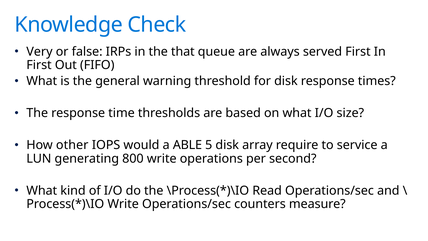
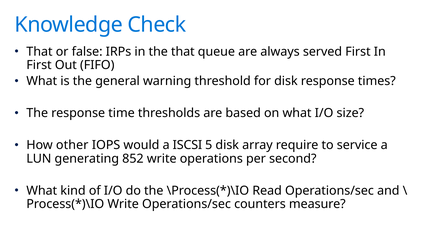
Very at (39, 52): Very -> That
ABLE: ABLE -> ISCSI
800: 800 -> 852
